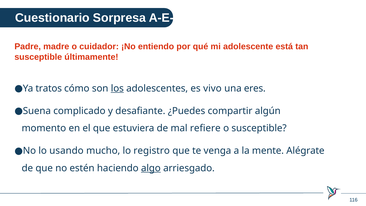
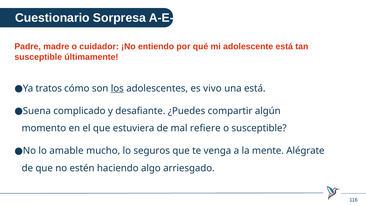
una eres: eres -> está
usando: usando -> amable
registro: registro -> seguros
algo underline: present -> none
